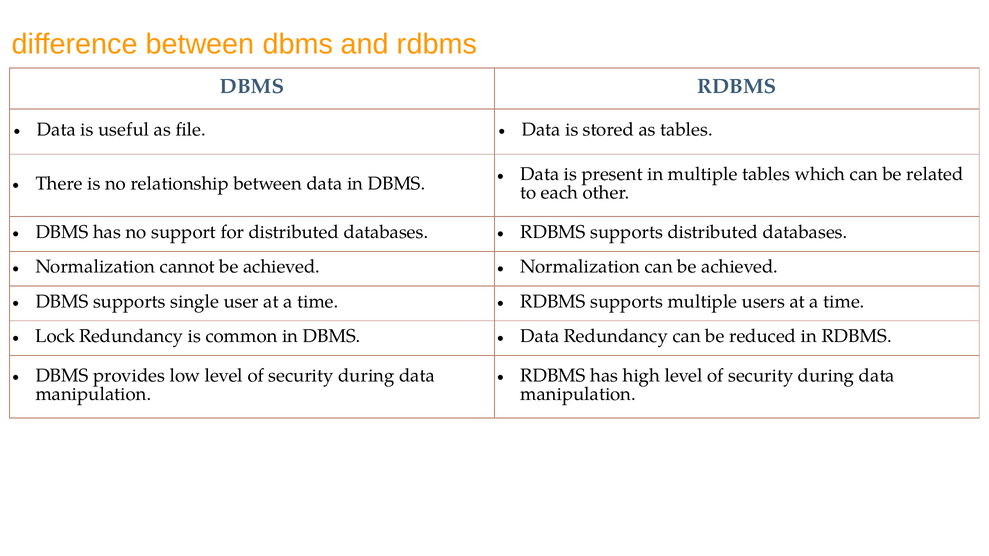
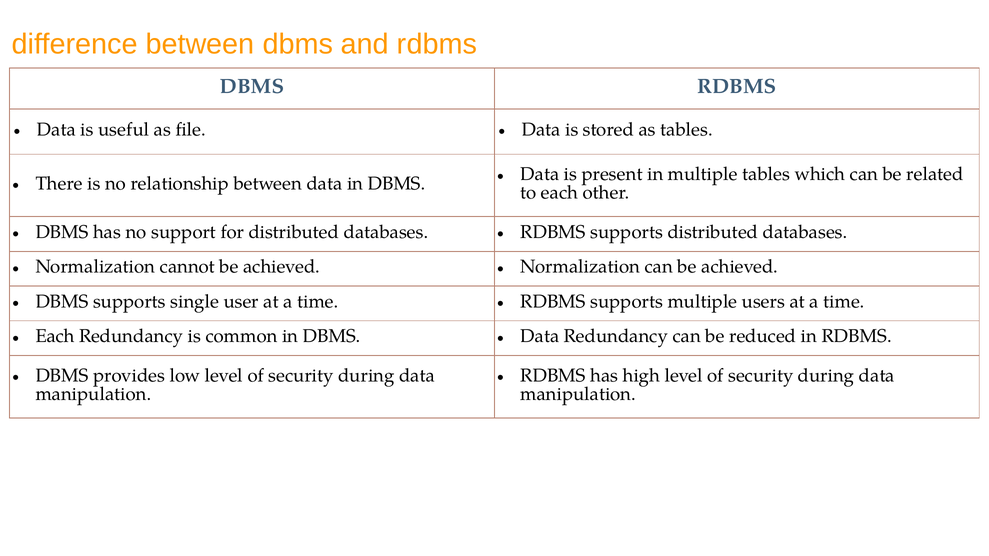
Lock at (55, 336): Lock -> Each
